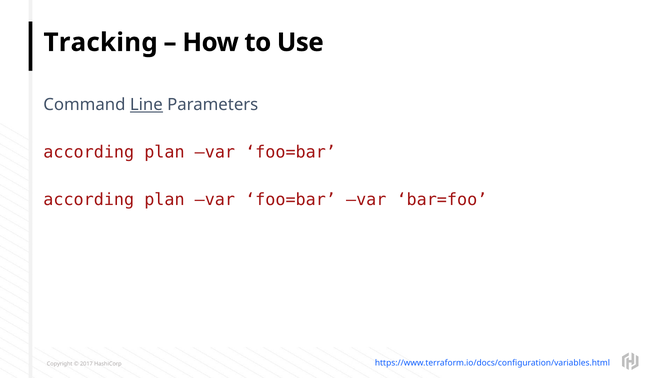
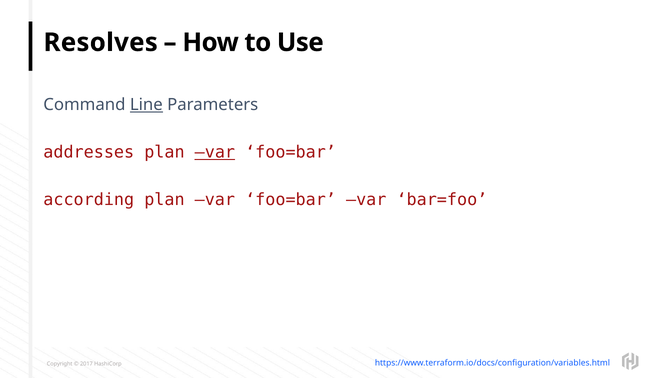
Tracking: Tracking -> Resolves
according at (89, 152): according -> addresses
var at (215, 152) underline: none -> present
